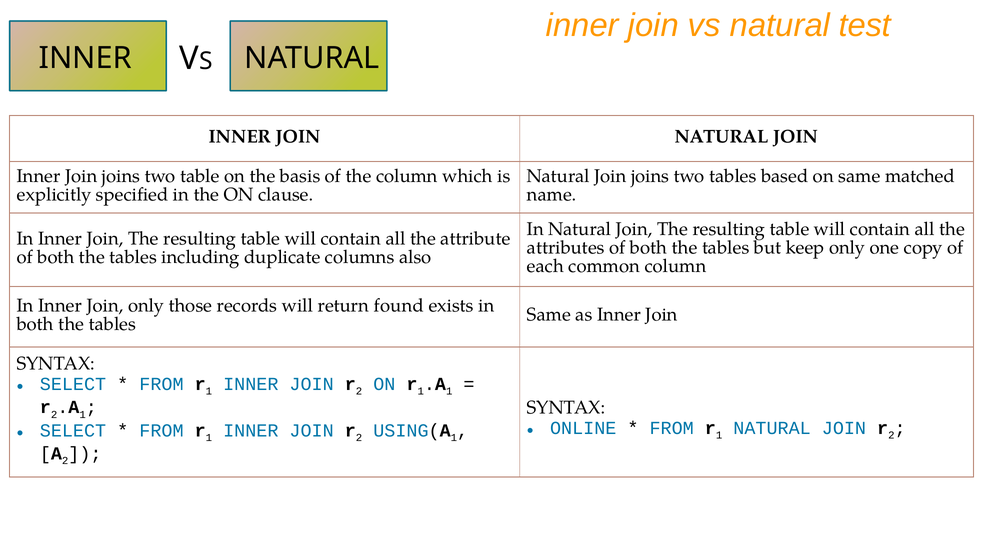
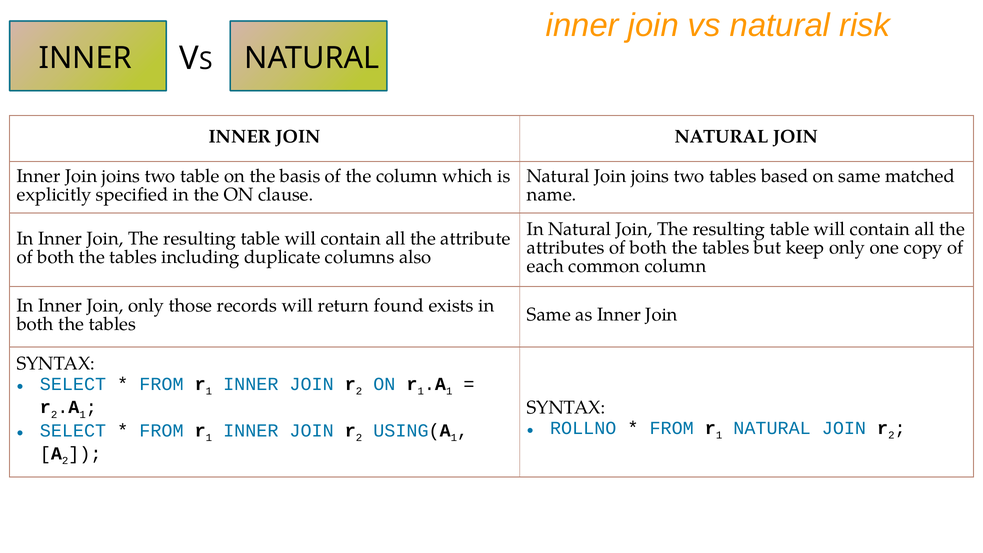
test: test -> risk
ONLINE: ONLINE -> ROLLNO
